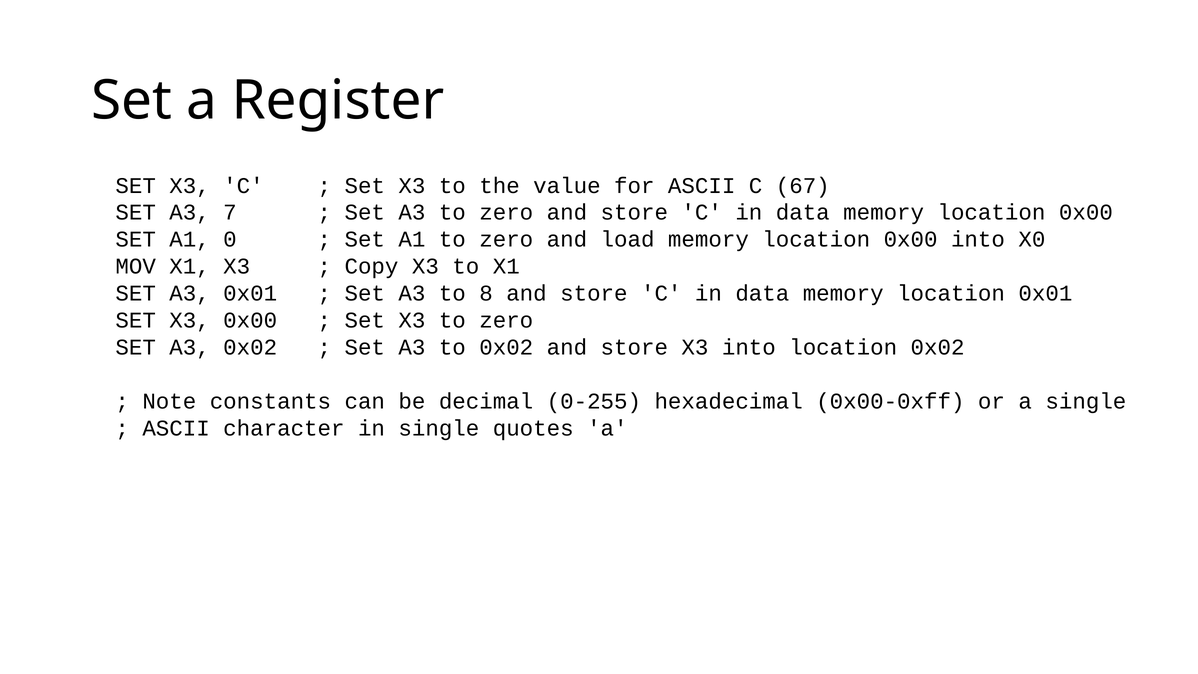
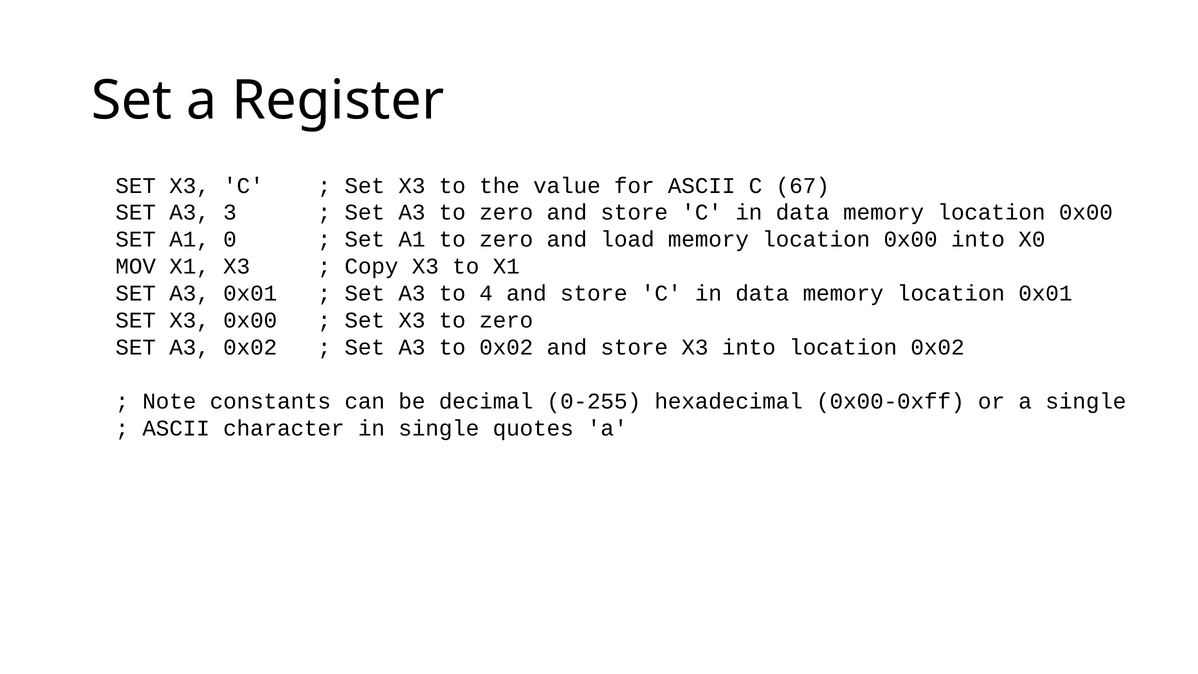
7: 7 -> 3
8: 8 -> 4
